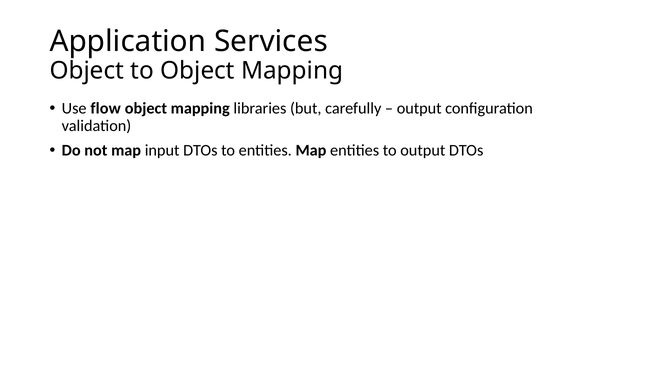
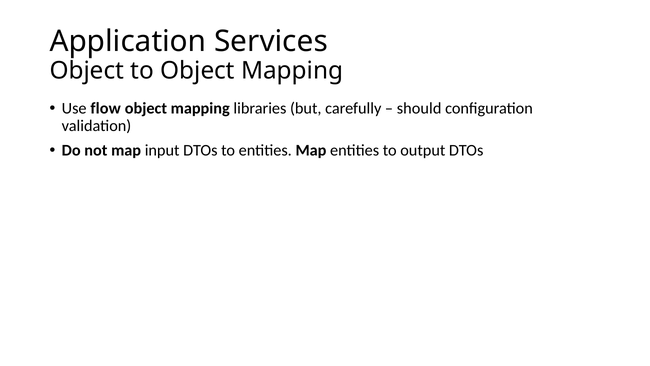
output at (419, 108): output -> should
